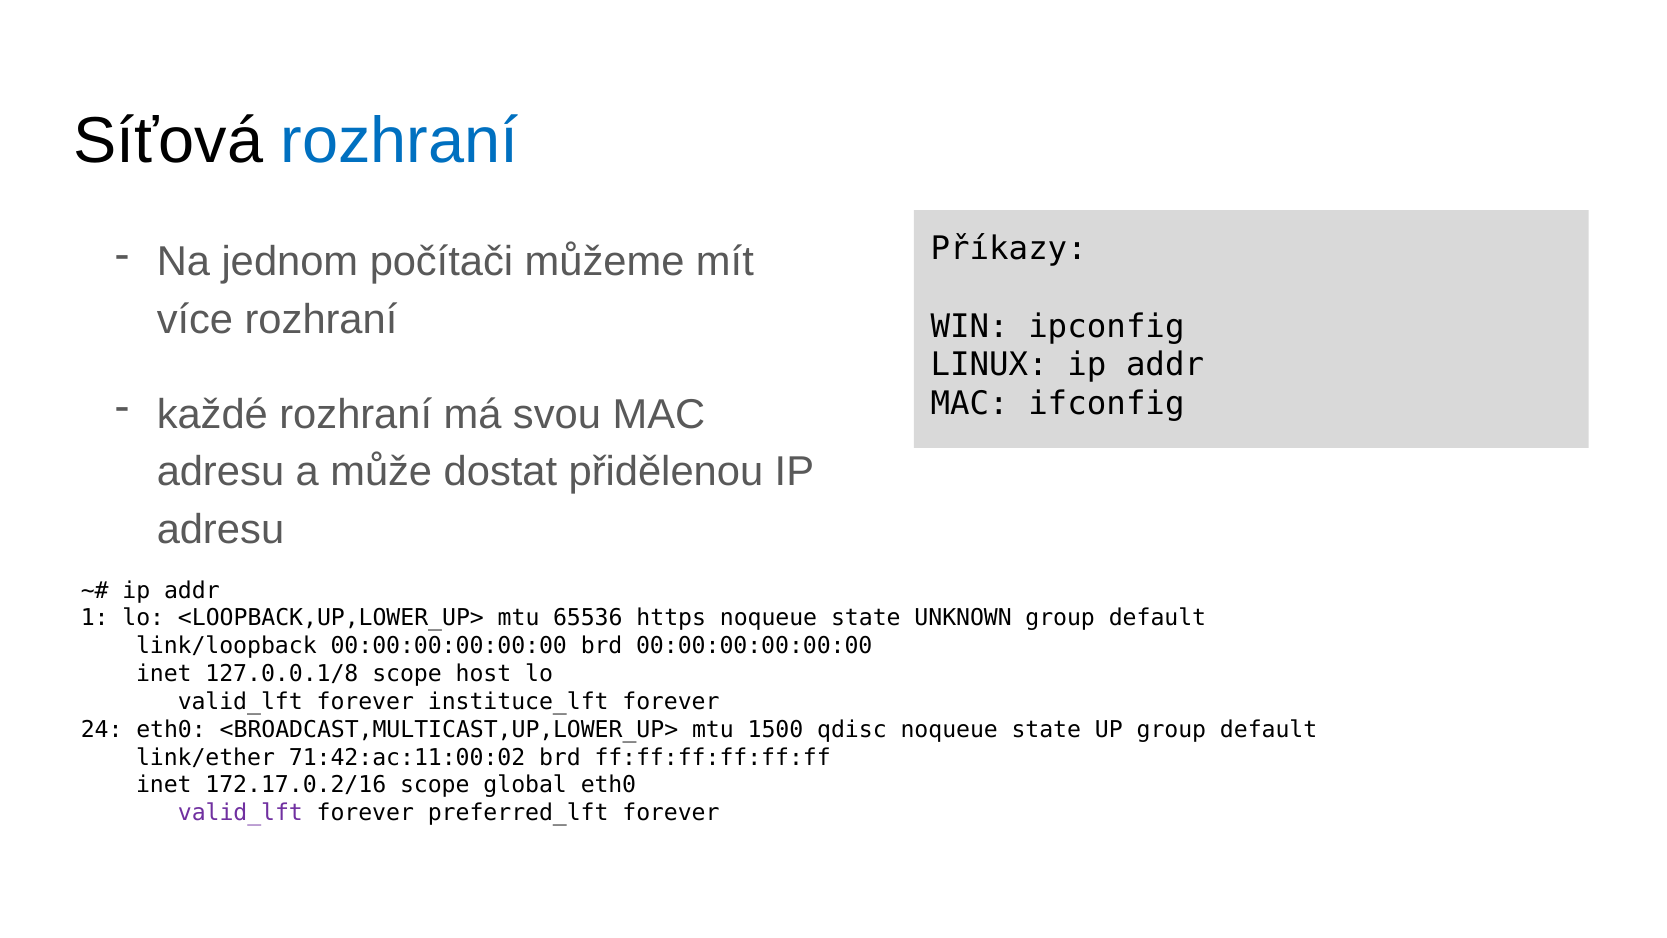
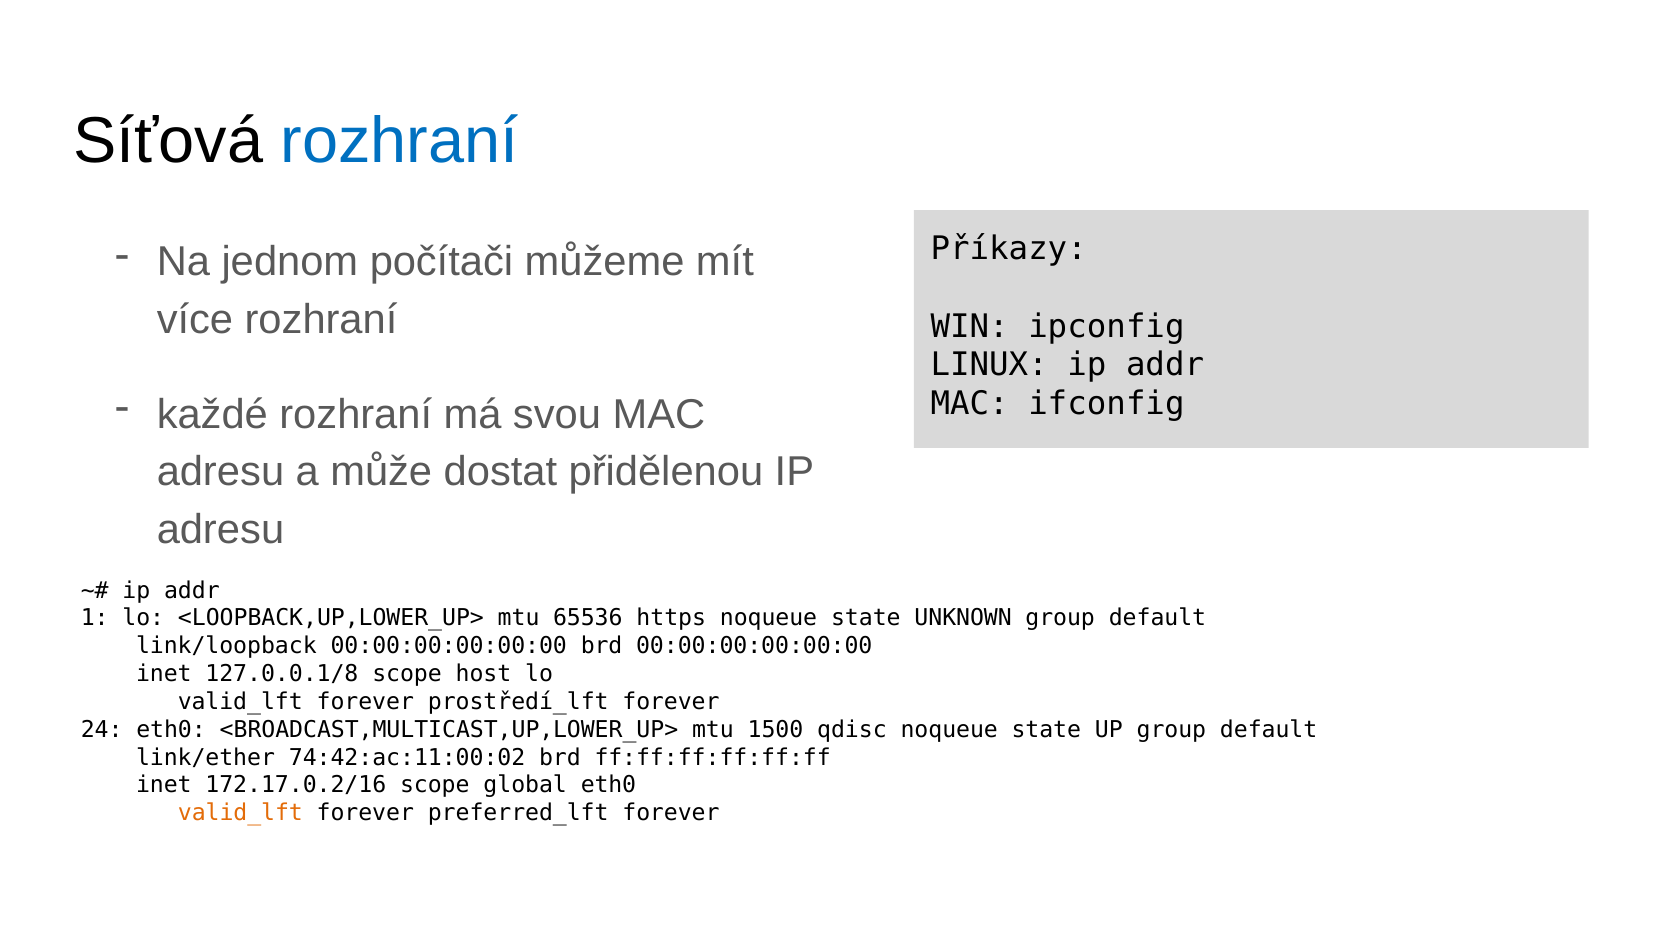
instituce_lft: instituce_lft -> prostředí_lft
71:42:ac:11:00:02: 71:42:ac:11:00:02 -> 74:42:ac:11:00:02
valid_lft at (240, 813) colour: purple -> orange
